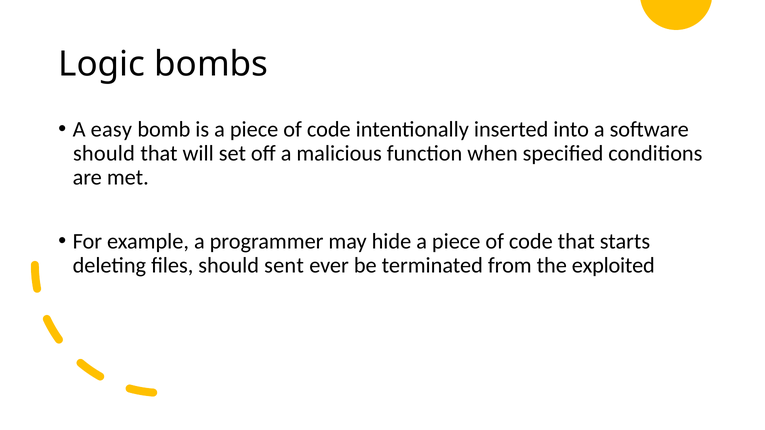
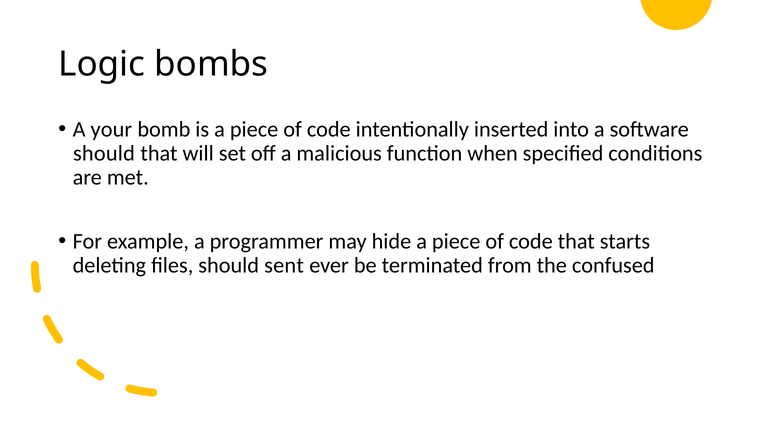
easy: easy -> your
exploited: exploited -> confused
